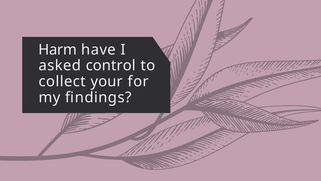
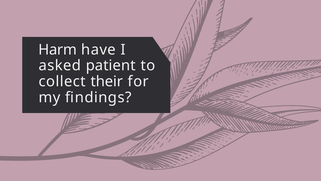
control: control -> patient
your: your -> their
